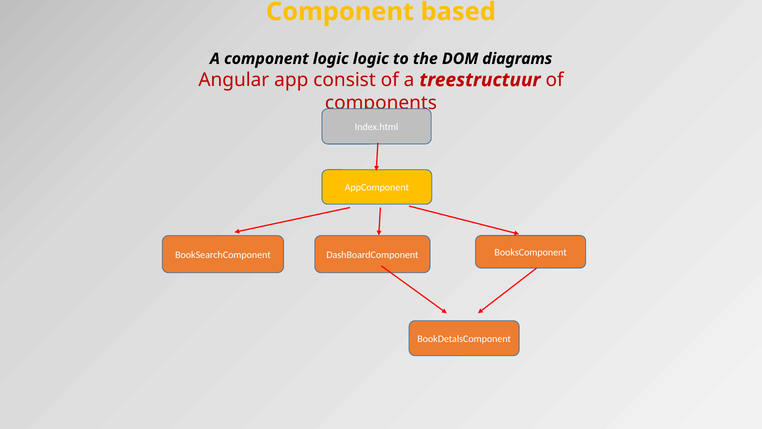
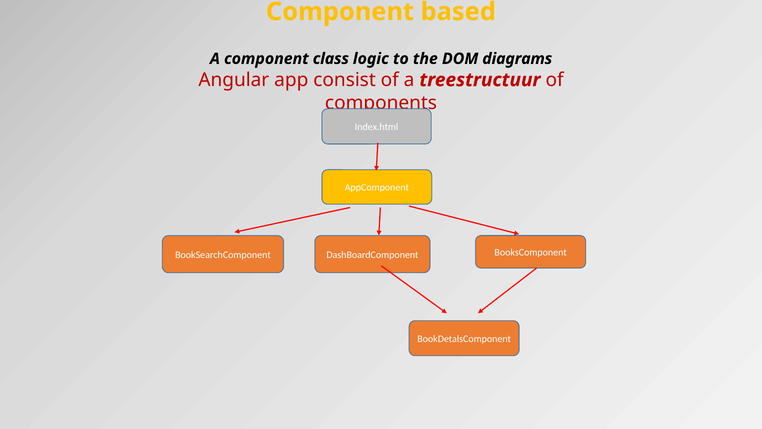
component logic: logic -> class
